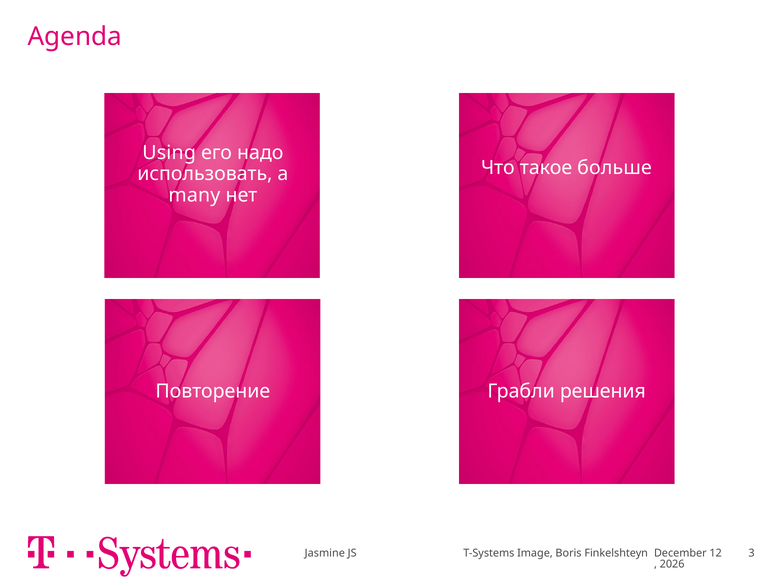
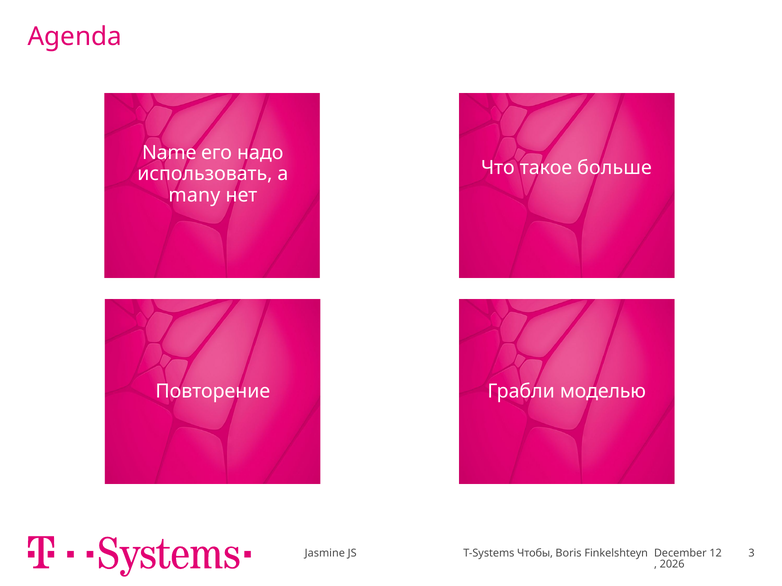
Using: Using -> Name
решения: решения -> моделью
Image: Image -> Чтобы
